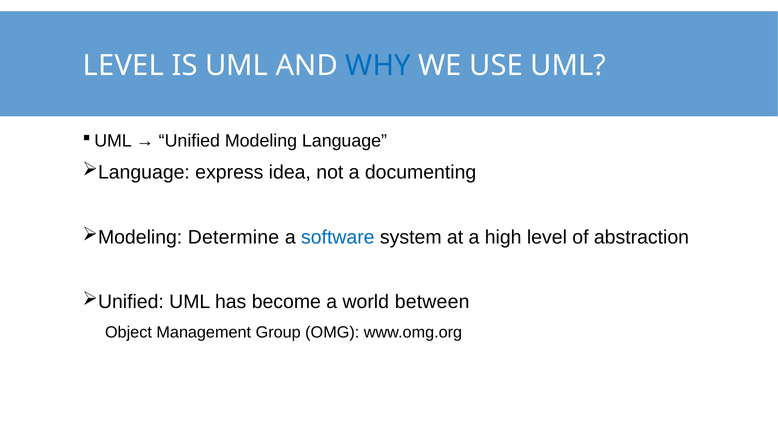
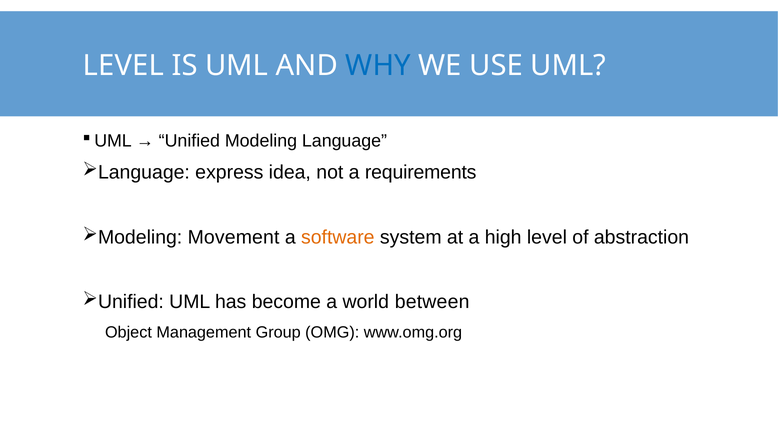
documenting: documenting -> requirements
Determine: Determine -> Movement
software colour: blue -> orange
